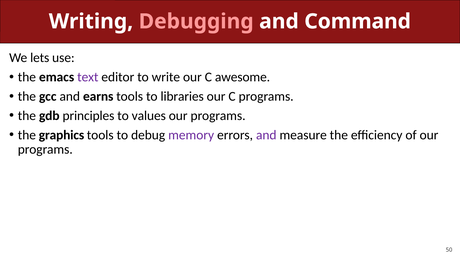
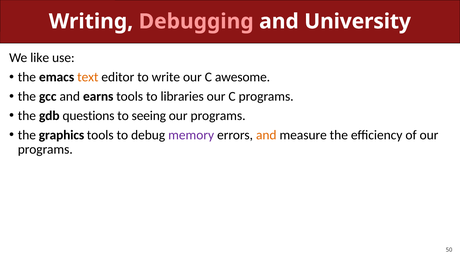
Command: Command -> University
lets: lets -> like
text colour: purple -> orange
principles: principles -> questions
values: values -> seeing
and at (266, 135) colour: purple -> orange
